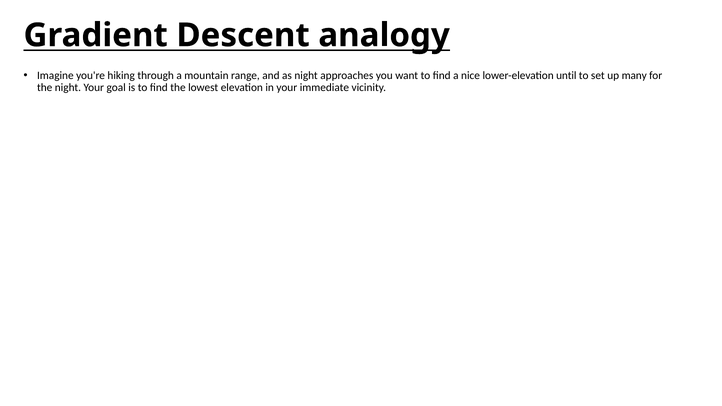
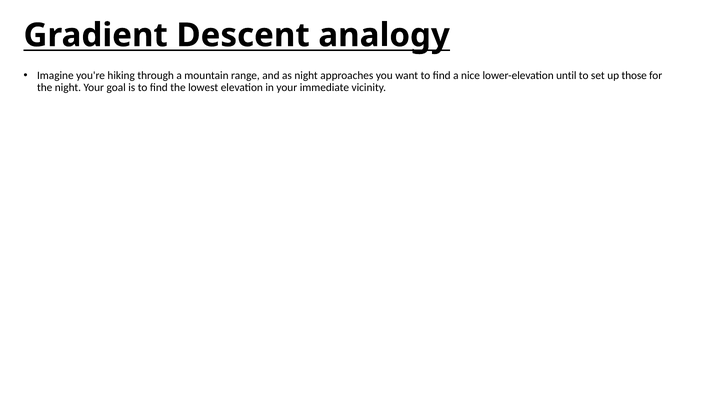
many: many -> those
